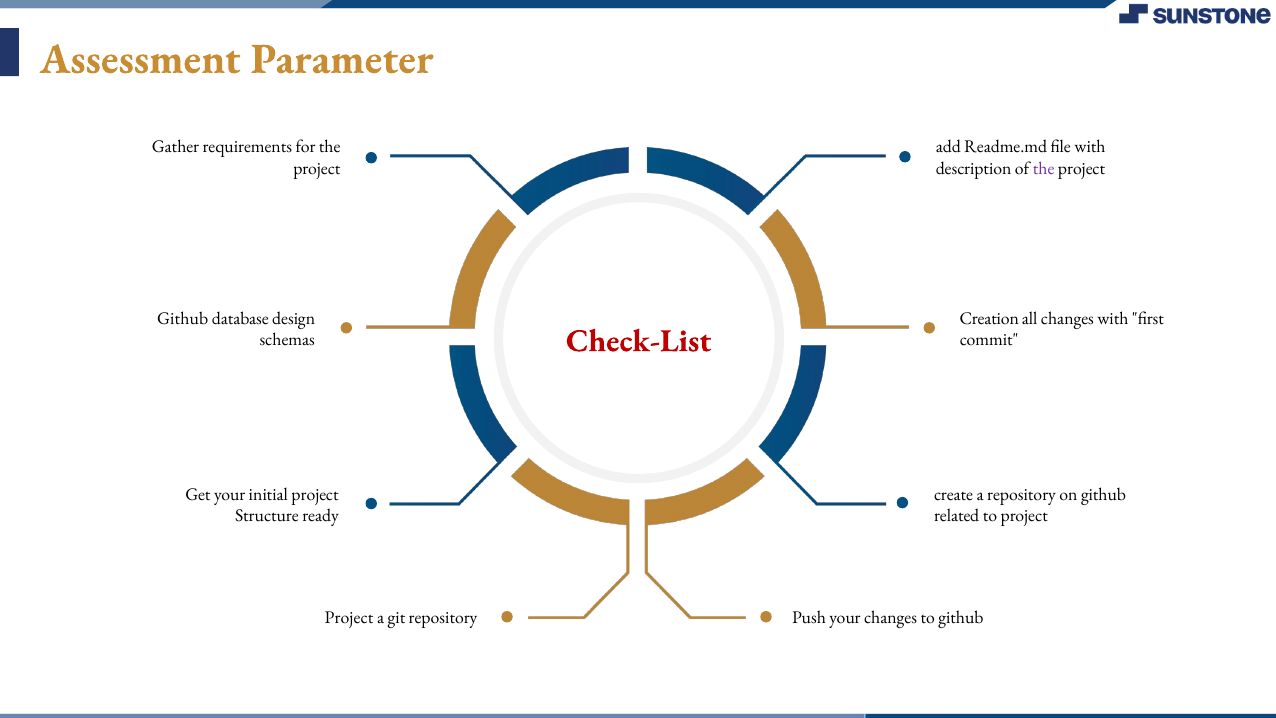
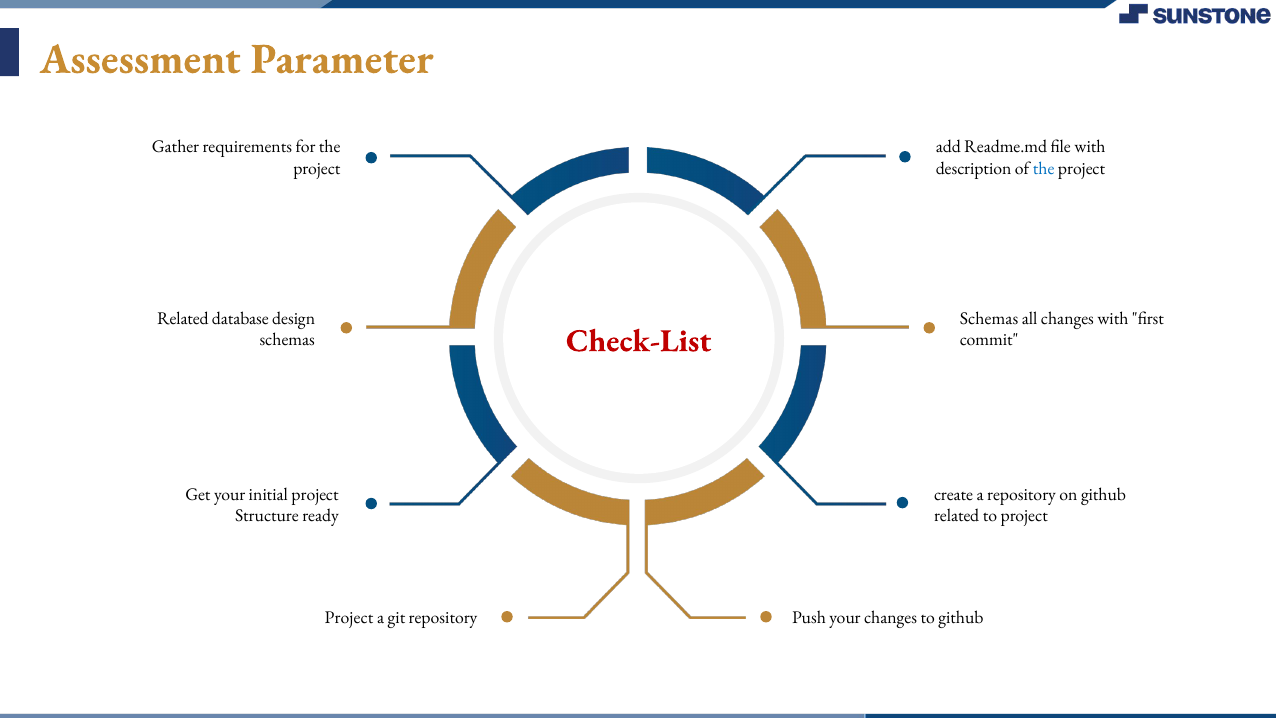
the at (1044, 168) colour: purple -> blue
Github at (183, 318): Github -> Related
Creation at (989, 318): Creation -> Schemas
